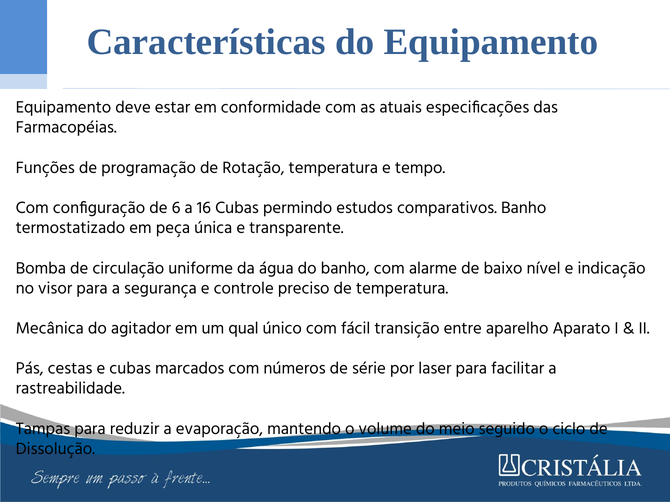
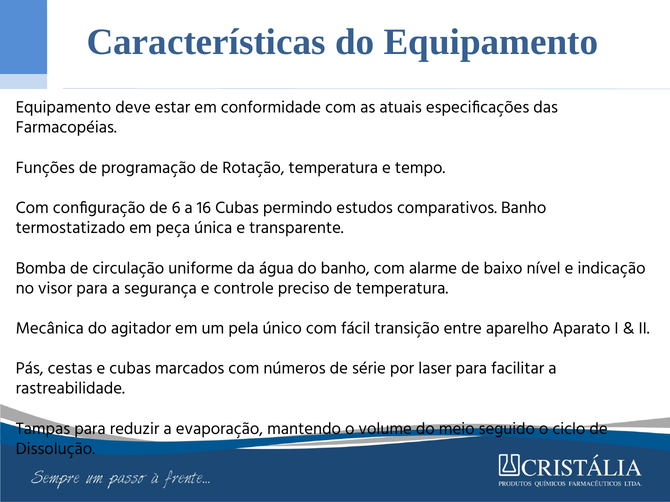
qual: qual -> pela
